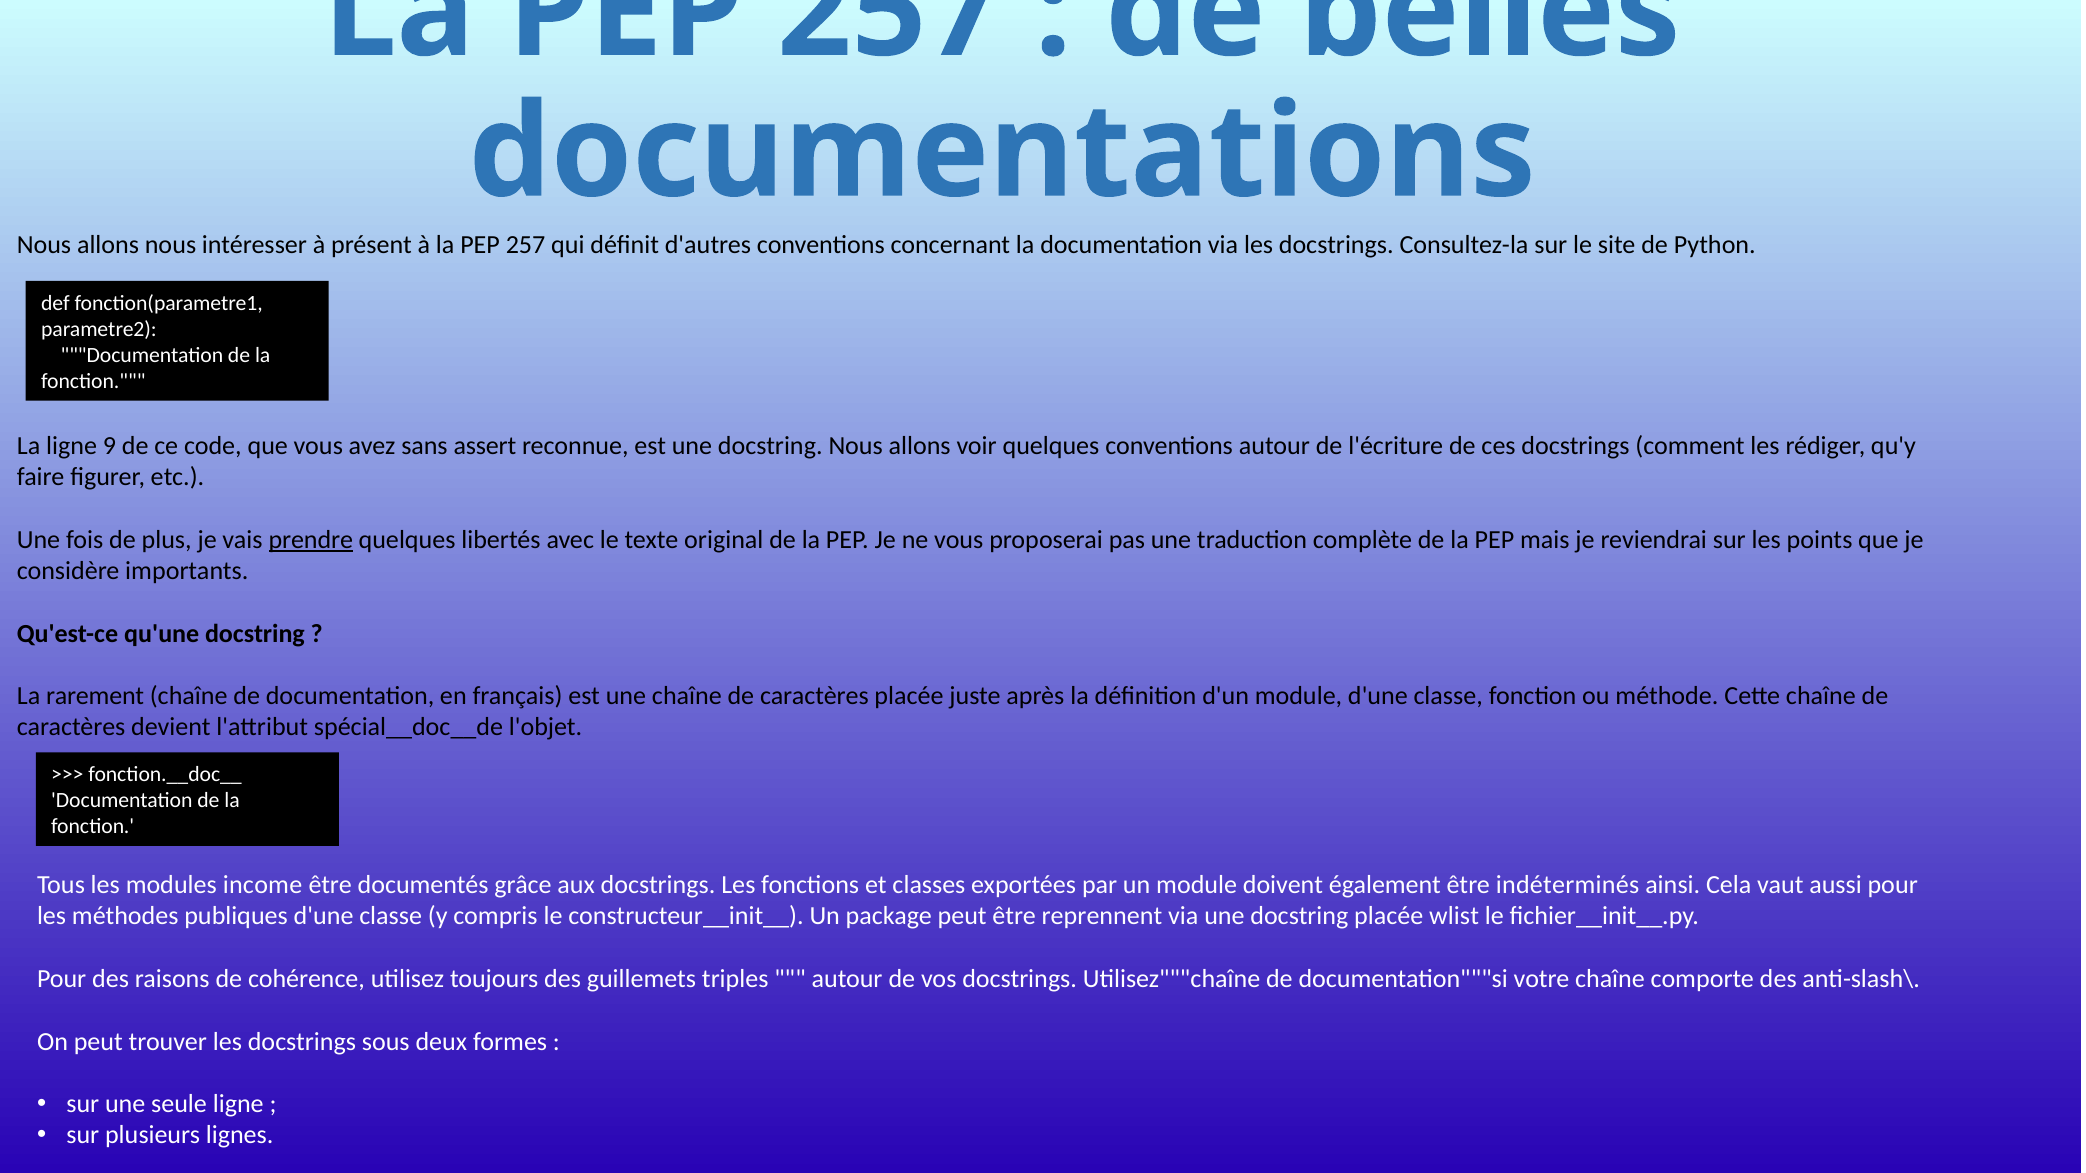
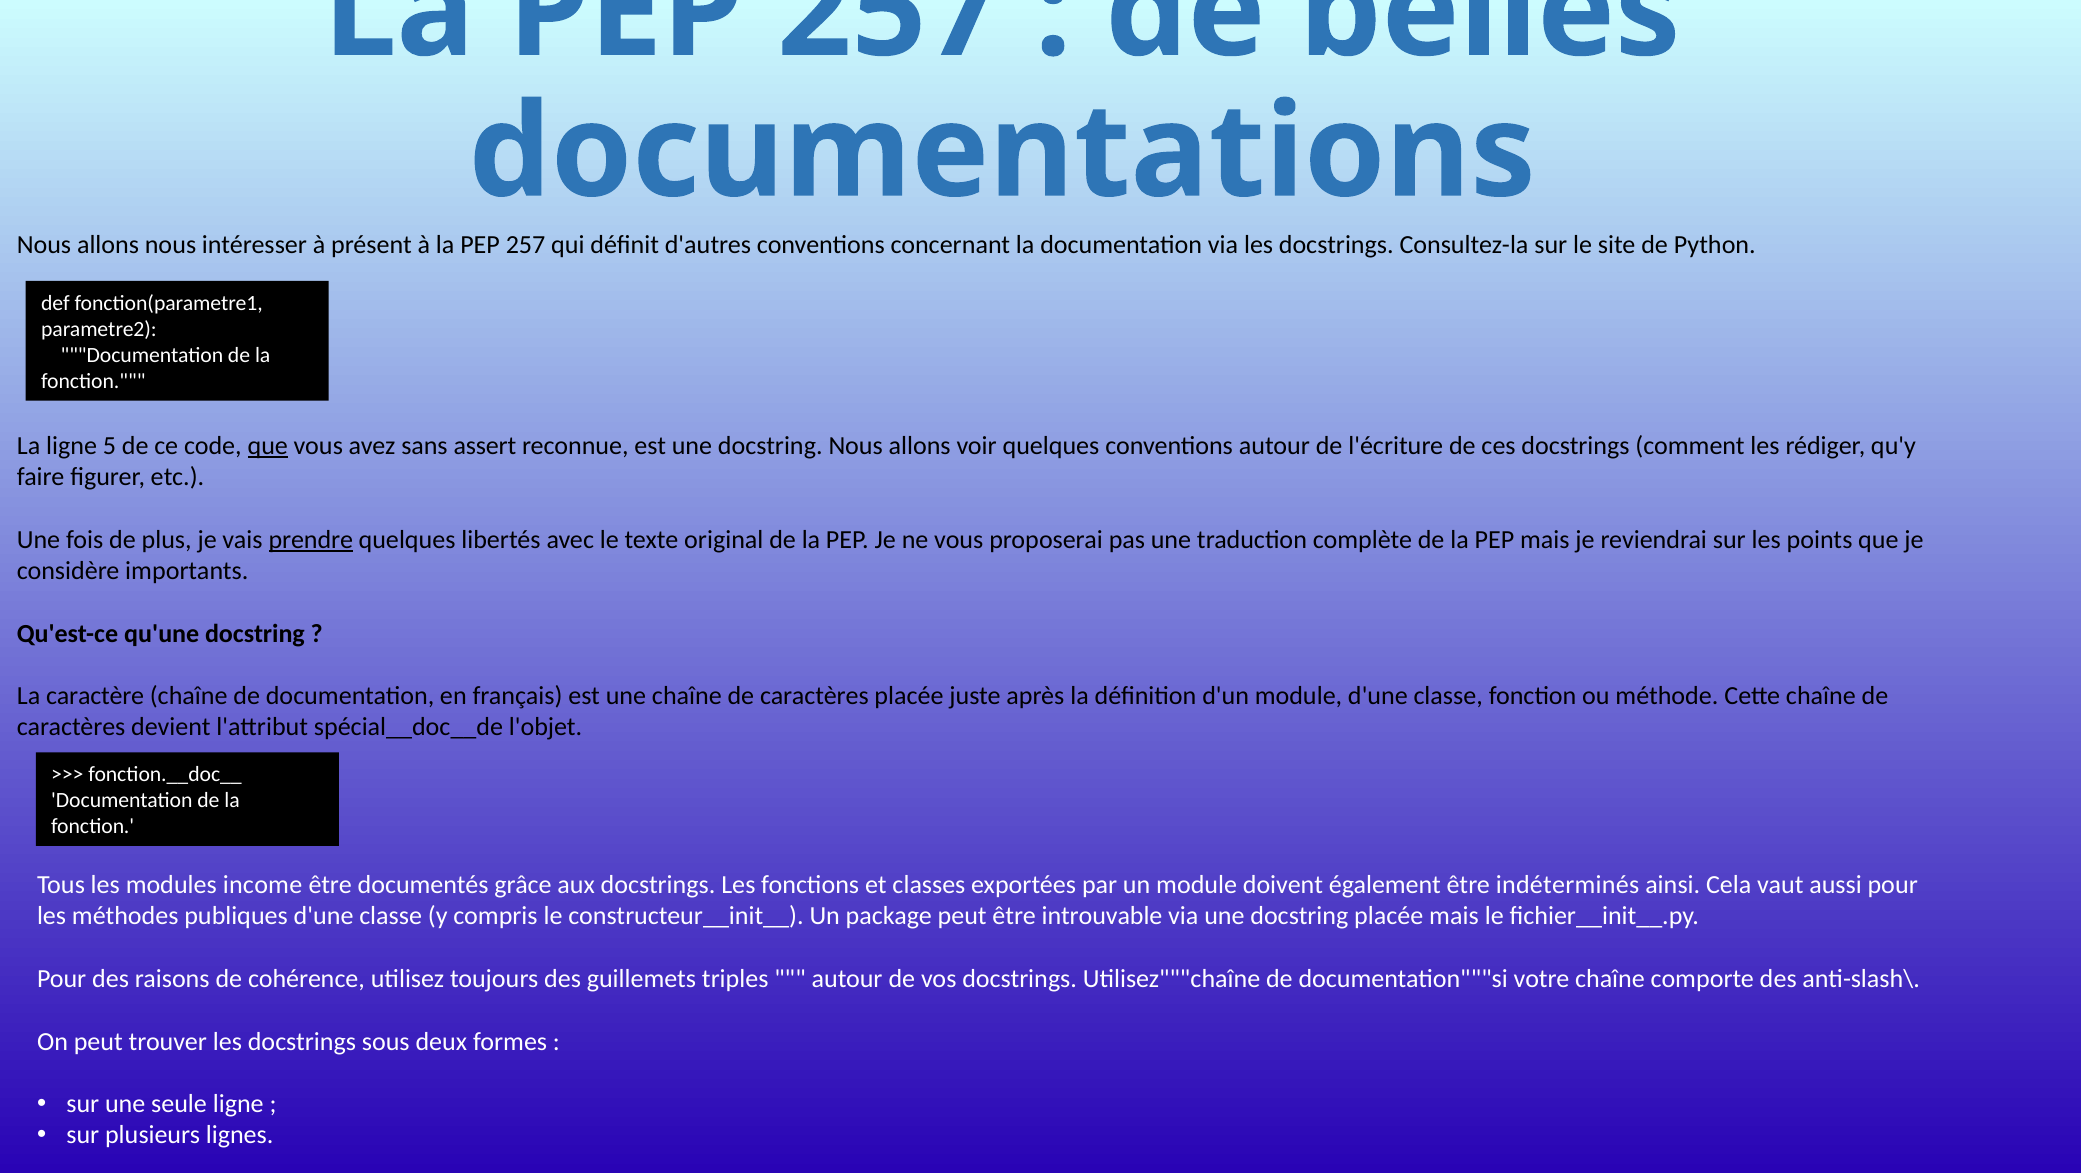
9: 9 -> 5
que at (268, 446) underline: none -> present
rarement: rarement -> caractère
reprennent: reprennent -> introuvable
placée wlist: wlist -> mais
